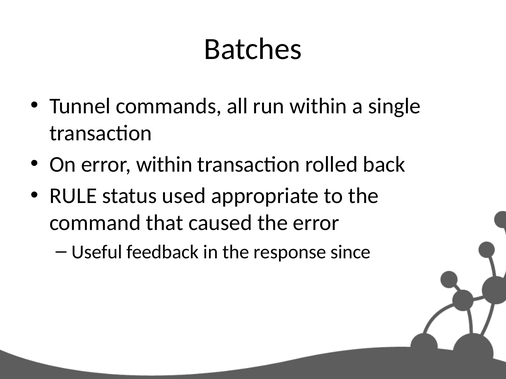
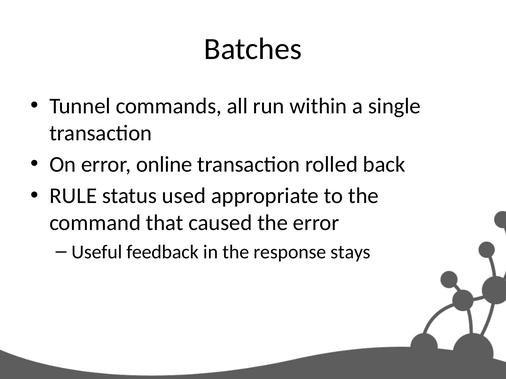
error within: within -> online
since: since -> stays
